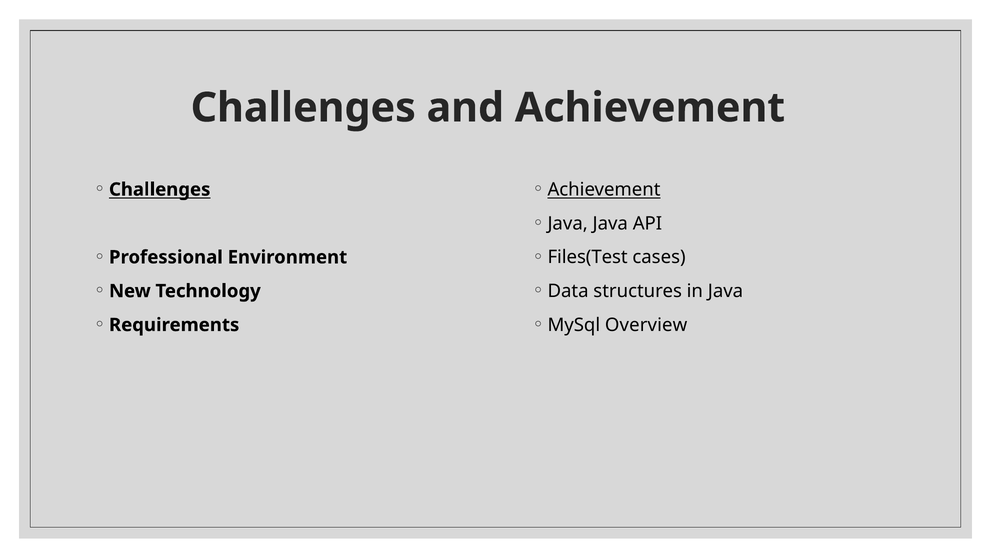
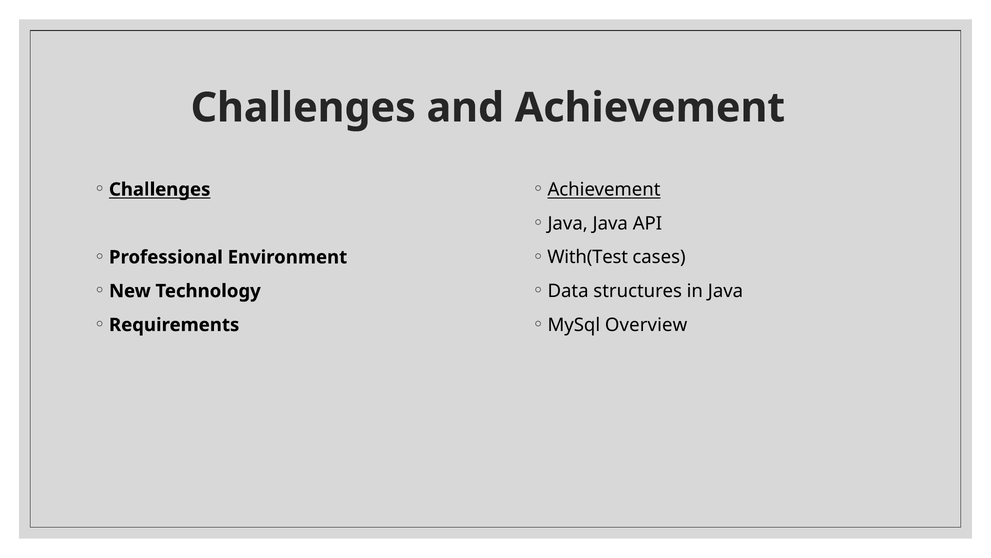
Files(Test: Files(Test -> With(Test
